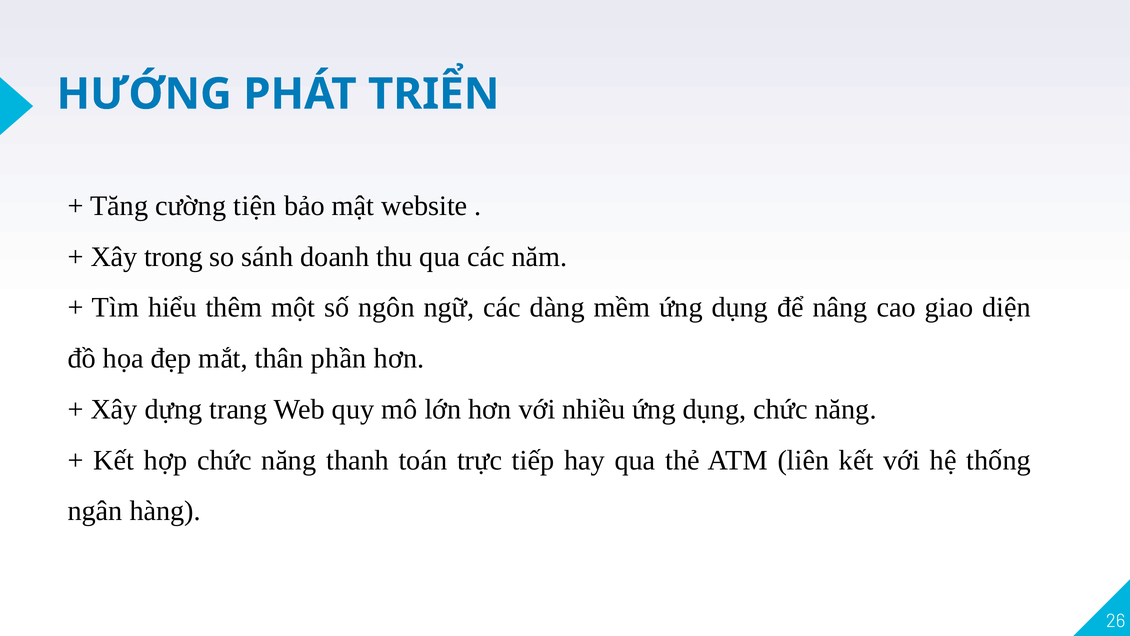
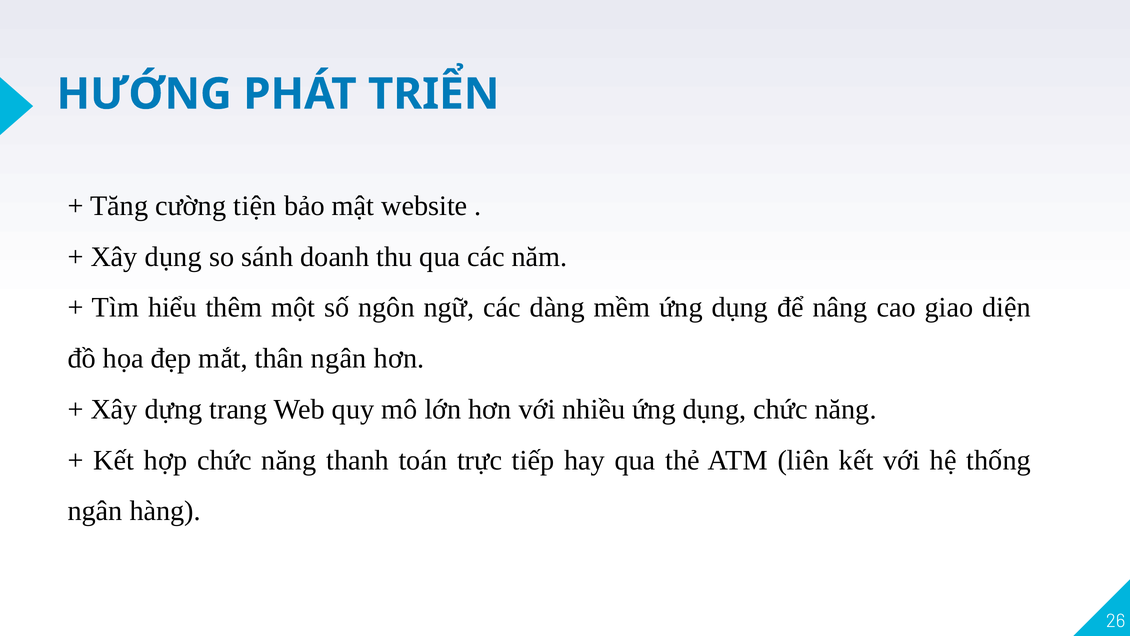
Xây trong: trong -> dụng
thân phần: phần -> ngân
